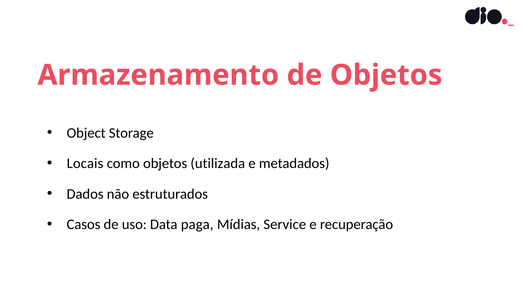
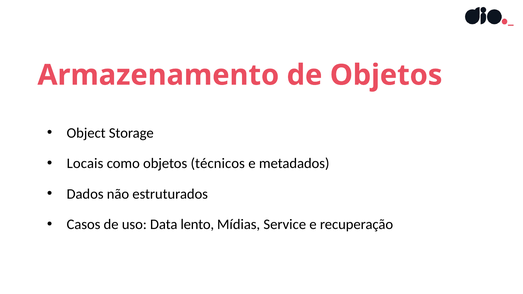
utilizada: utilizada -> técnicos
paga: paga -> lento
